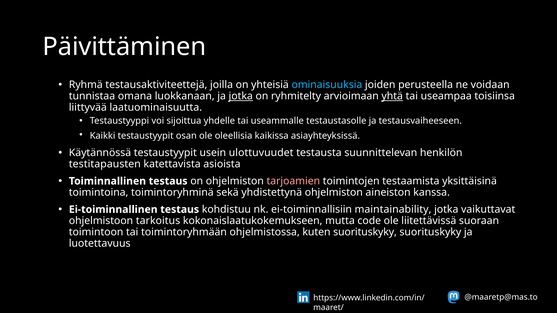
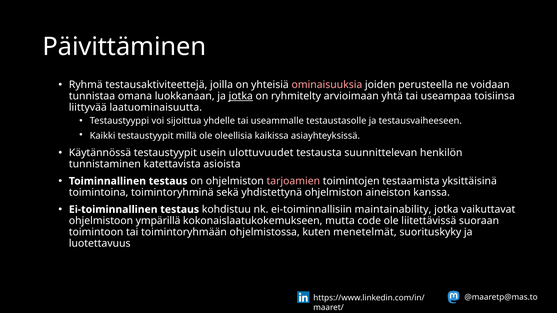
ominaisuuksia colour: light blue -> pink
yhtä underline: present -> none
osan: osan -> millä
testitapausten: testitapausten -> tunnistaminen
tarkoitus: tarkoitus -> ympärillä
kuten suorituskyky: suorituskyky -> menetelmät
